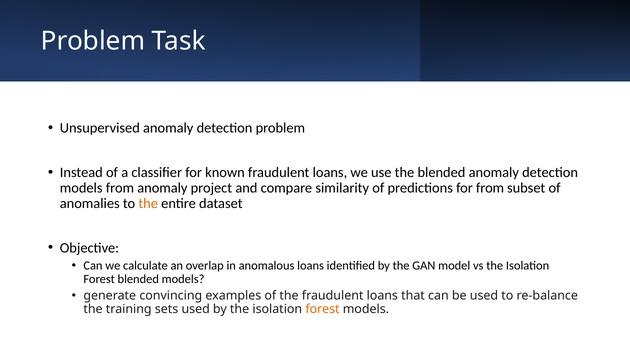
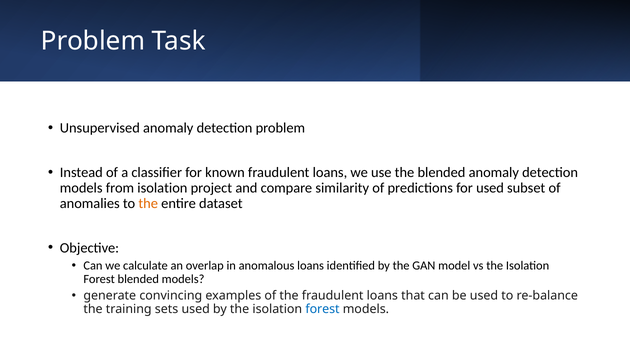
from anomaly: anomaly -> isolation
for from: from -> used
forest at (322, 310) colour: orange -> blue
